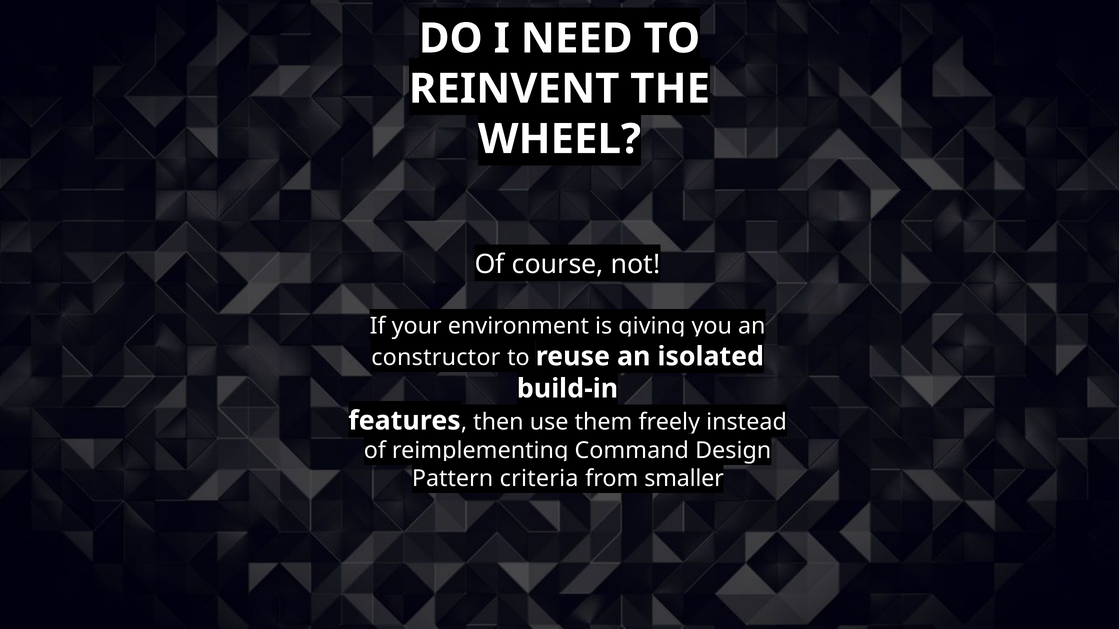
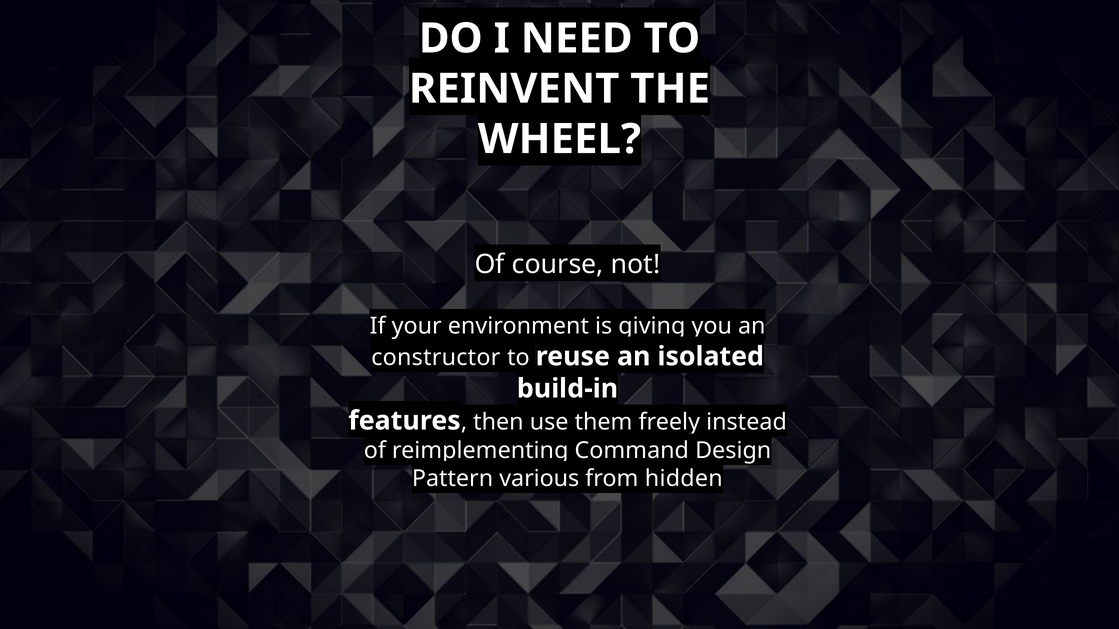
criteria: criteria -> various
smaller: smaller -> hidden
